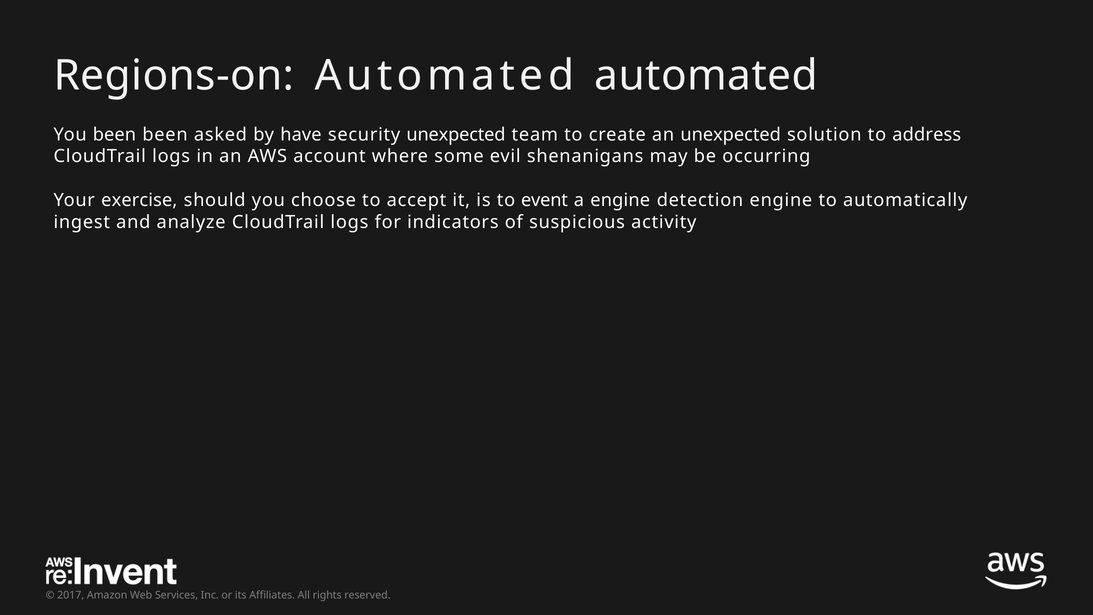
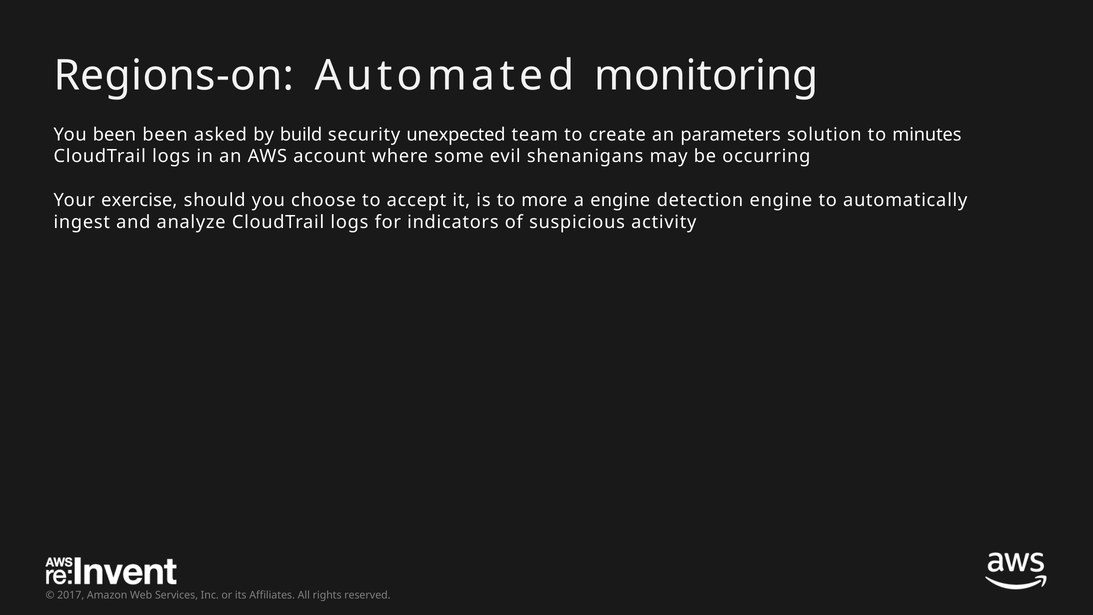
Automated automated: automated -> monitoring
have: have -> build
an unexpected: unexpected -> parameters
address: address -> minutes
event: event -> more
